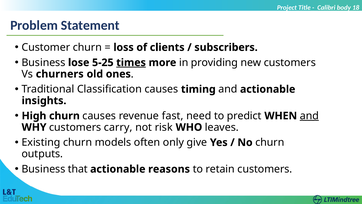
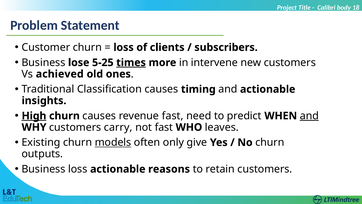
providing: providing -> intervene
churners: churners -> achieved
High underline: none -> present
not risk: risk -> fast
models underline: none -> present
Business that: that -> loss
